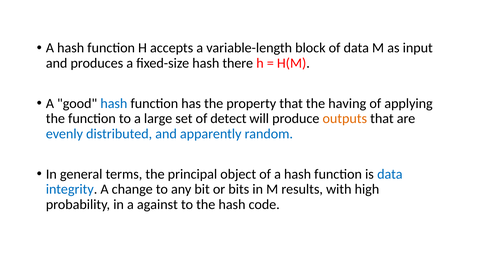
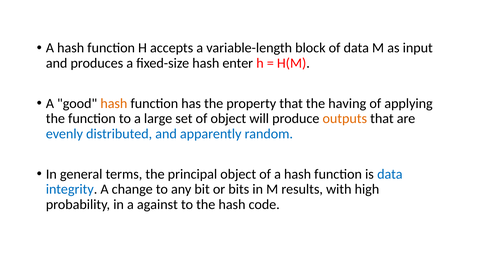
there: there -> enter
hash at (114, 104) colour: blue -> orange
of detect: detect -> object
